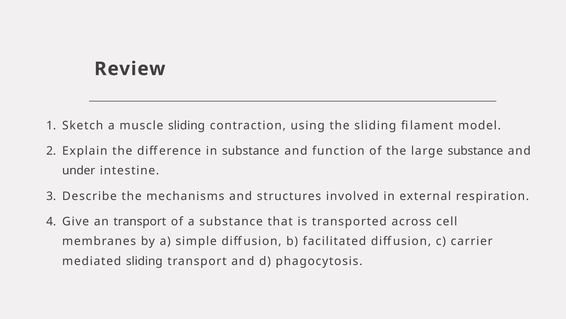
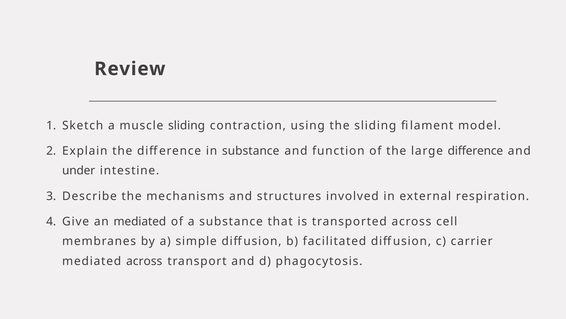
large substance: substance -> difference
an transport: transport -> mediated
mediated sliding: sliding -> across
